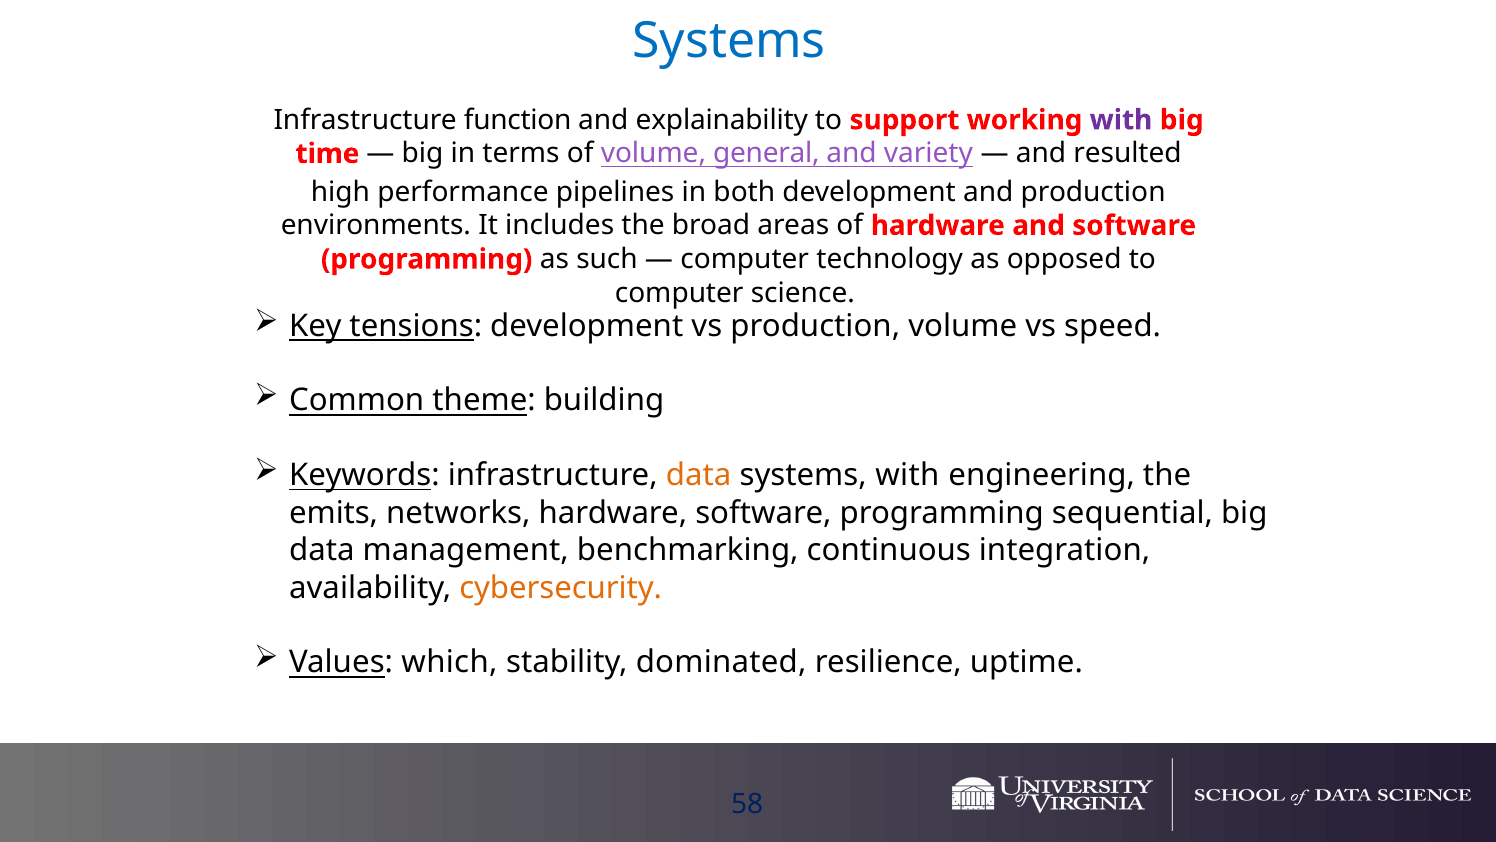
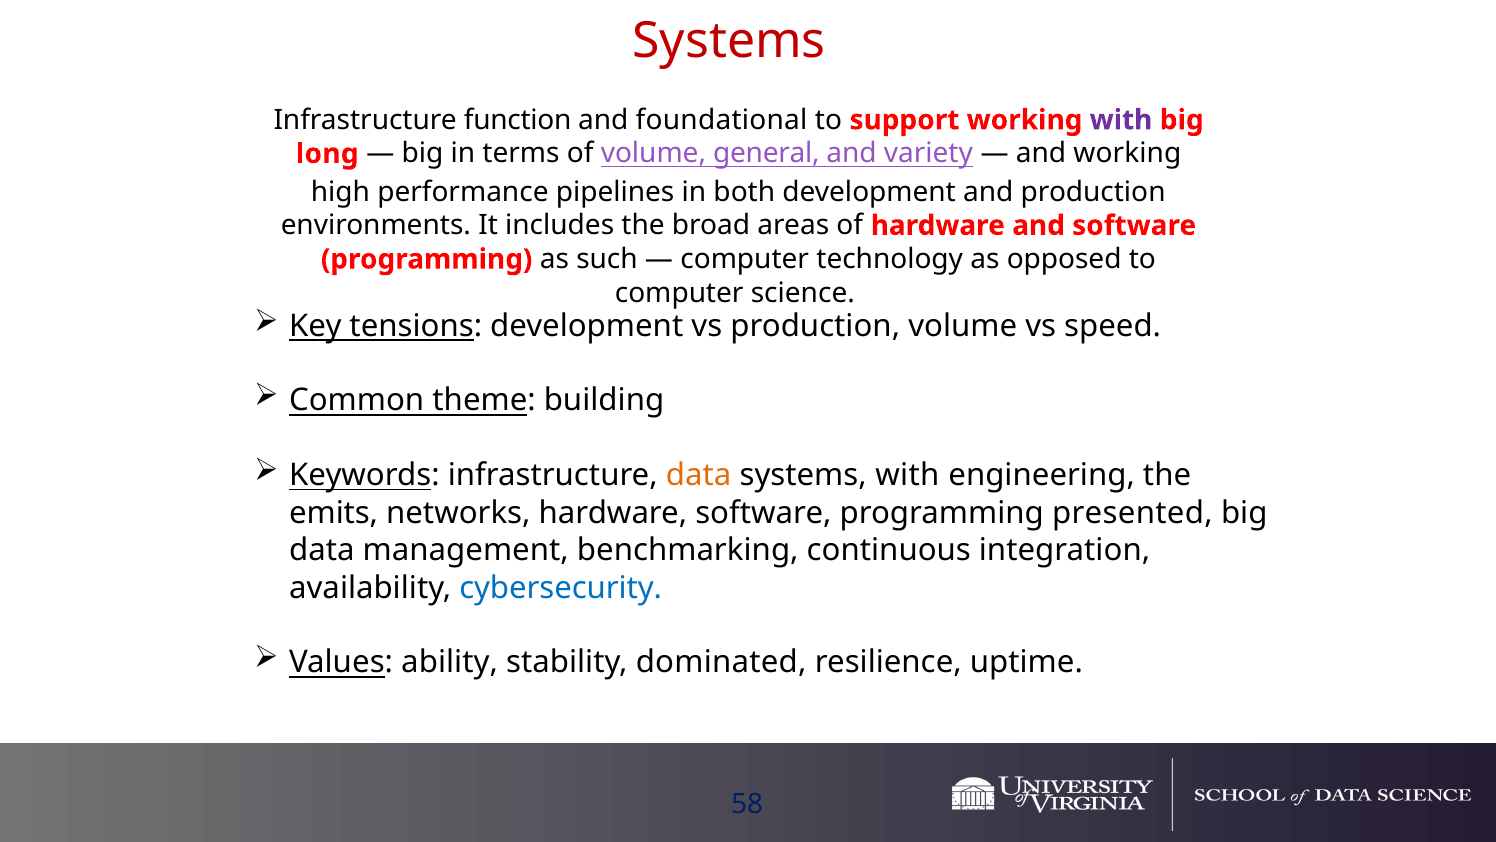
Systems at (729, 41) colour: blue -> red
explainability: explainability -> foundational
time: time -> long
and resulted: resulted -> working
sequential: sequential -> presented
cybersecurity colour: orange -> blue
which: which -> ability
